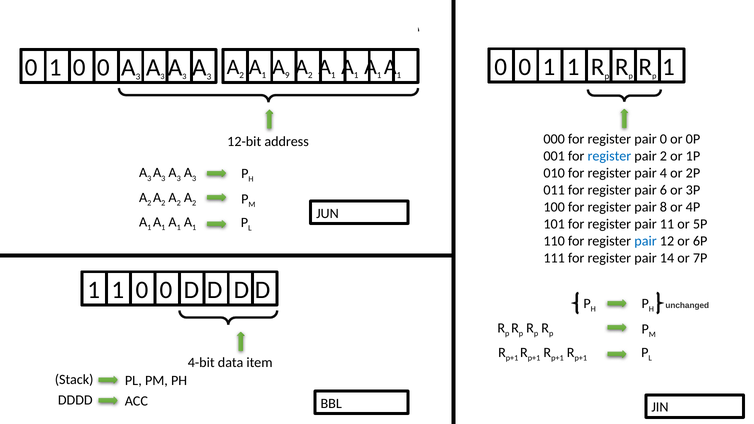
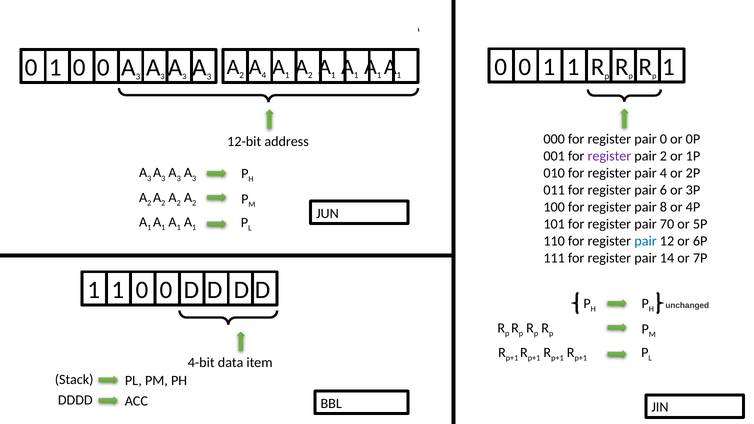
1 at (264, 75): 1 -> 4
9 at (287, 75): 9 -> 1
register at (609, 156) colour: blue -> purple
11: 11 -> 70
